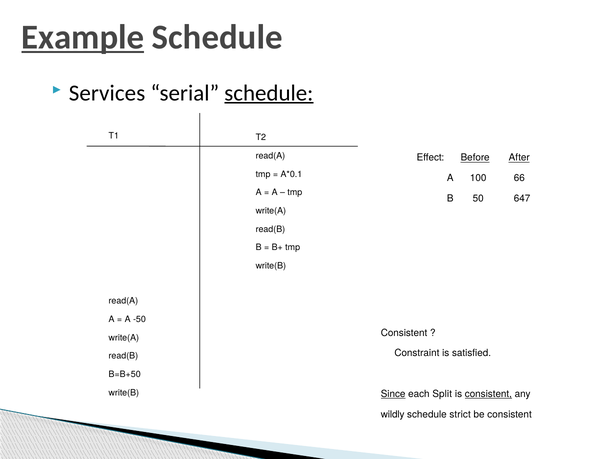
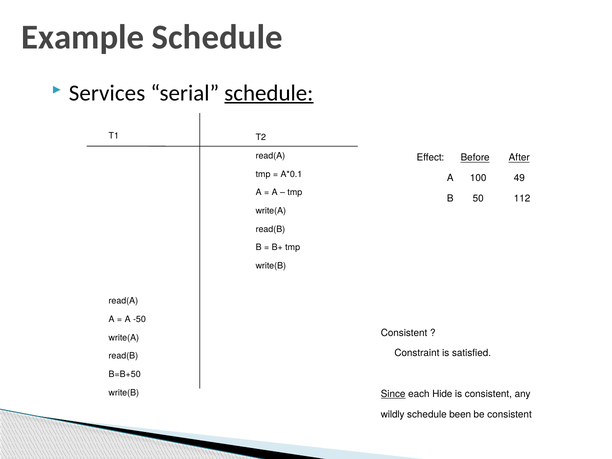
Example underline: present -> none
66: 66 -> 49
647: 647 -> 112
Split: Split -> Hide
consistent at (488, 394) underline: present -> none
strict: strict -> been
